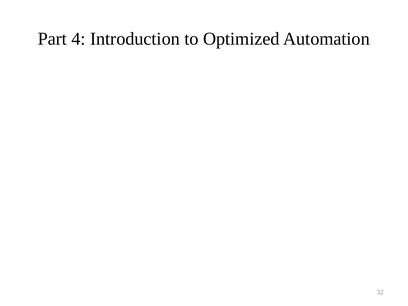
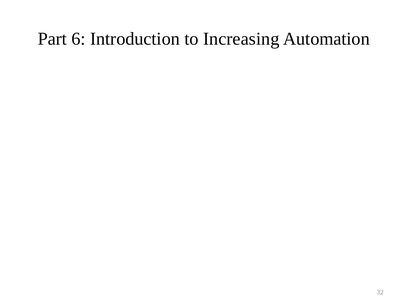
4: 4 -> 6
Optimized: Optimized -> Increasing
